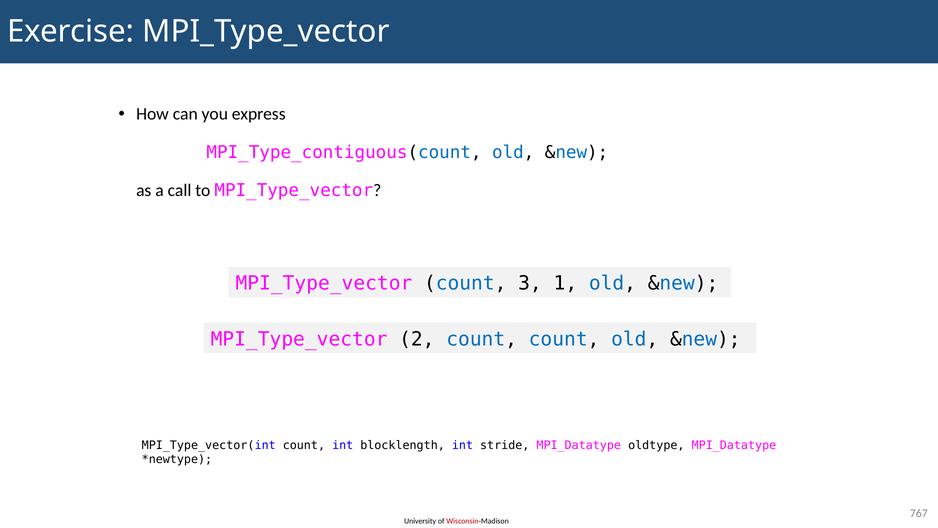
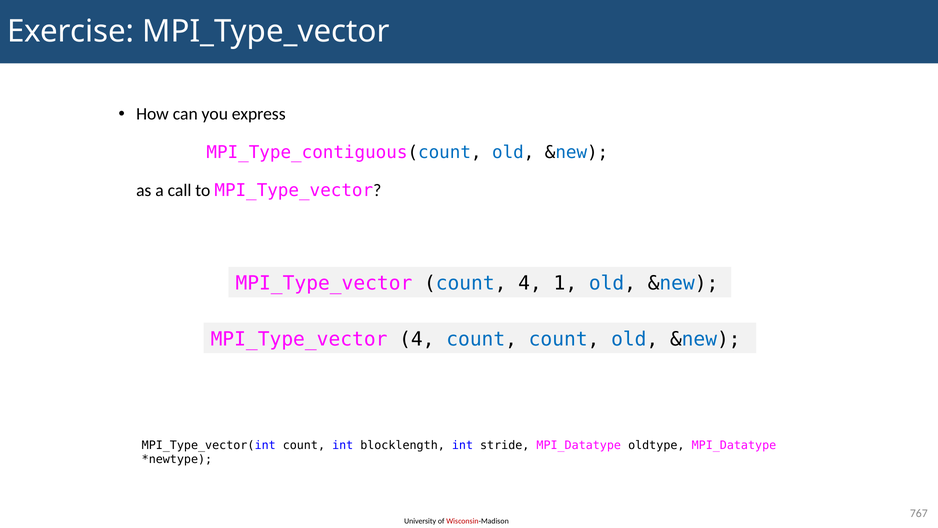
count 3: 3 -> 4
MPI_Type_vector 2: 2 -> 4
